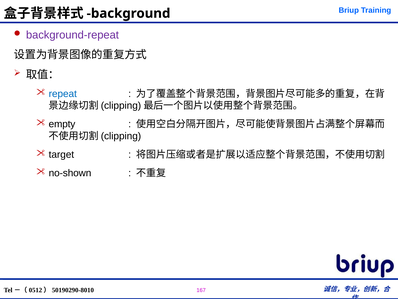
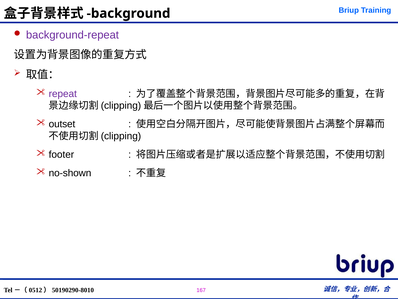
repeat colour: blue -> purple
empty: empty -> outset
target: target -> footer
